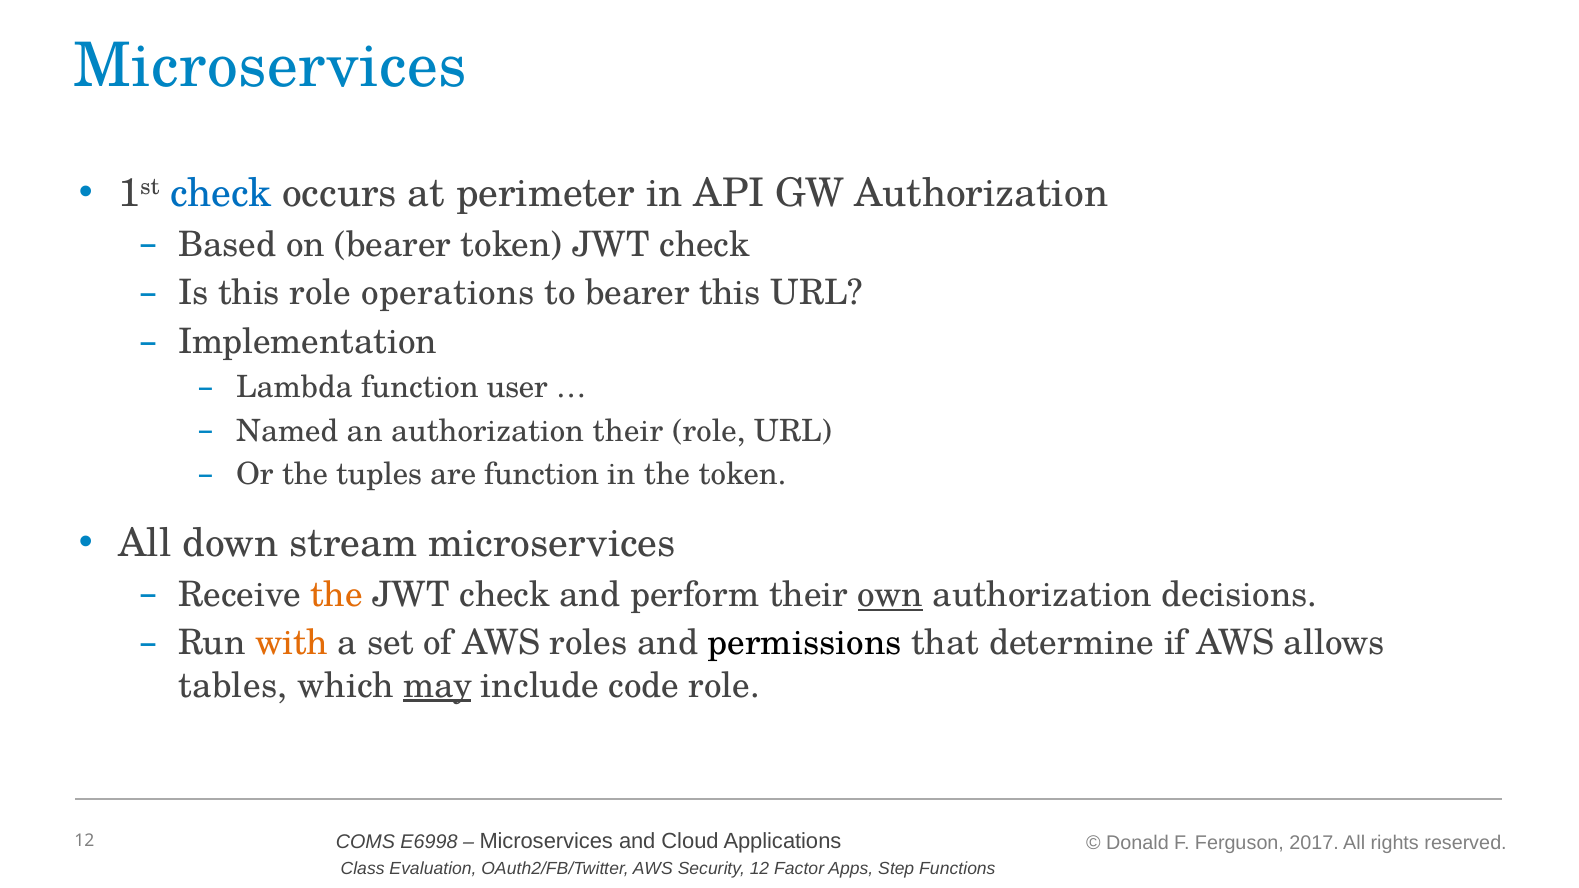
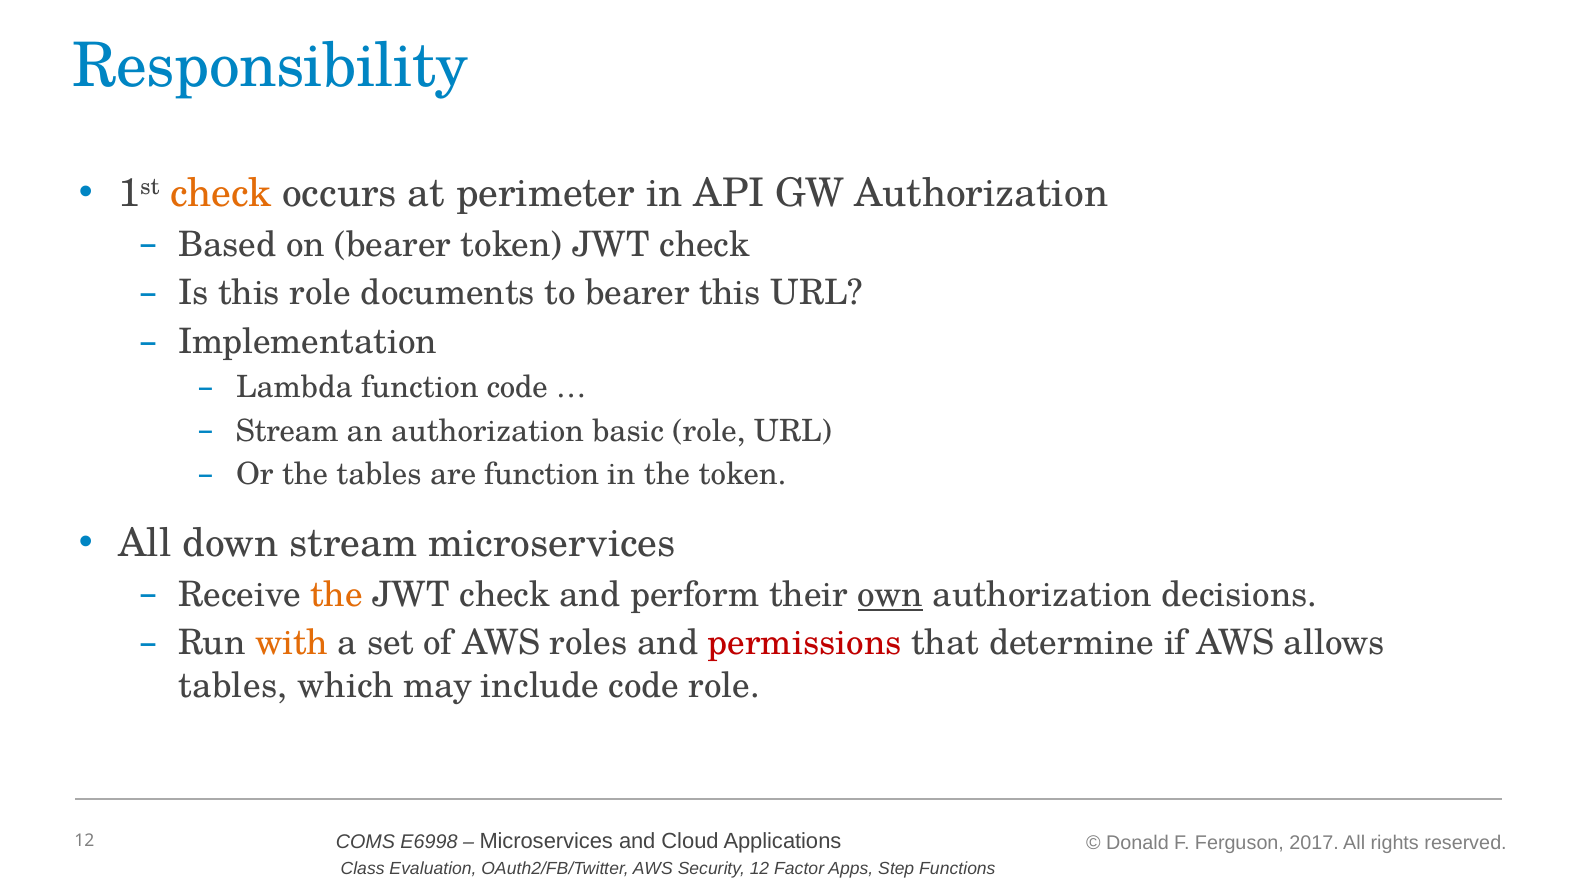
Microservices at (270, 67): Microservices -> Responsibility
check at (221, 194) colour: blue -> orange
operations: operations -> documents
function user: user -> code
Named at (287, 431): Named -> Stream
authorization their: their -> basic
the tuples: tuples -> tables
permissions colour: black -> red
may underline: present -> none
